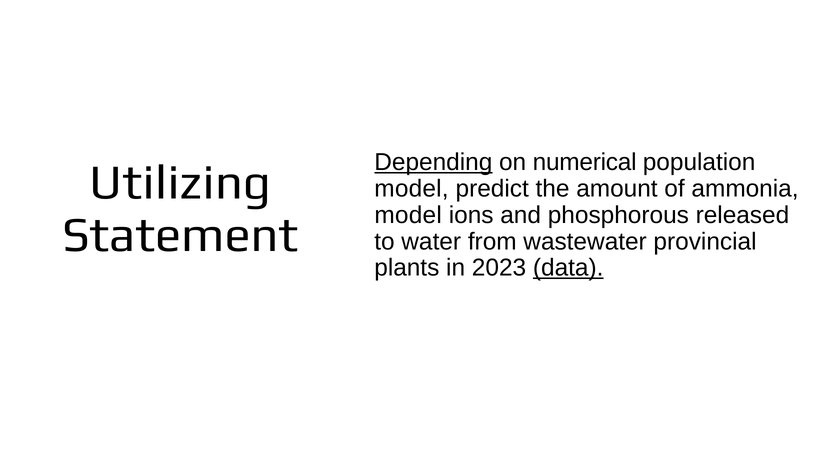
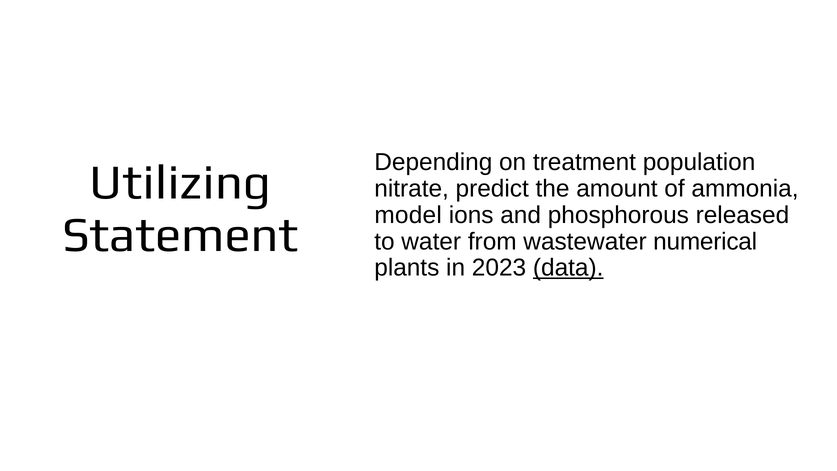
Depending underline: present -> none
numerical: numerical -> treatment
model at (411, 189): model -> nitrate
provincial: provincial -> numerical
